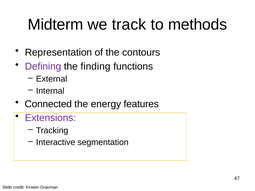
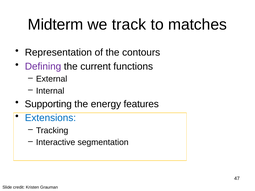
methods: methods -> matches
finding: finding -> current
Connected: Connected -> Supporting
Extensions colour: purple -> blue
